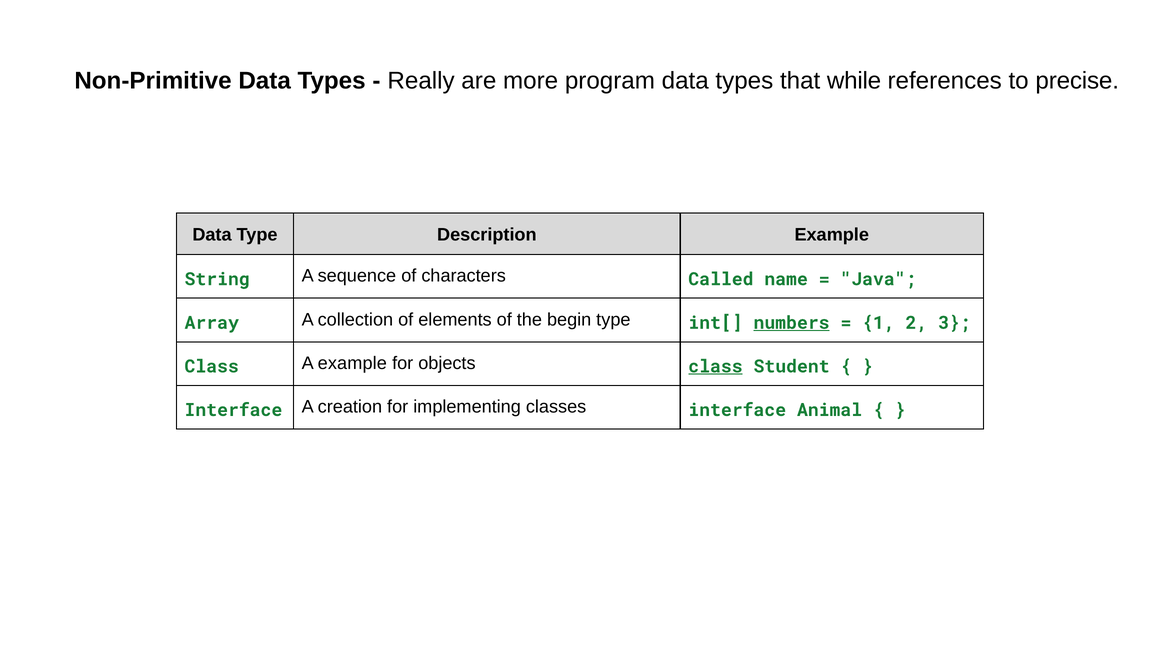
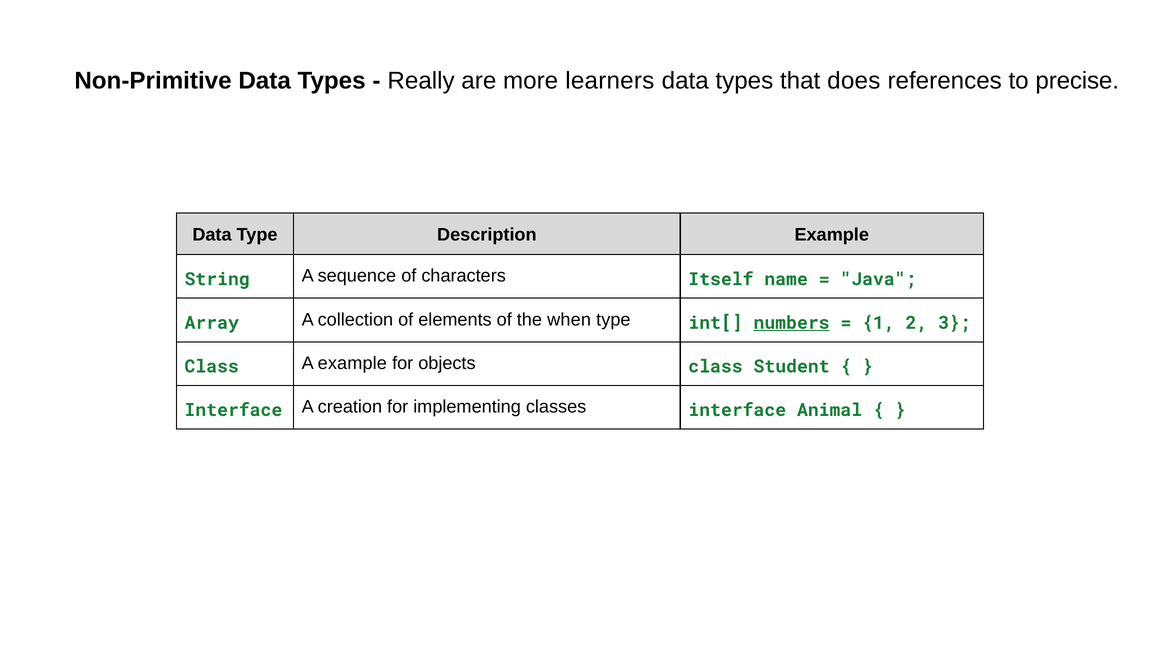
program: program -> learners
while: while -> does
Called: Called -> Itself
begin: begin -> when
class at (715, 367) underline: present -> none
